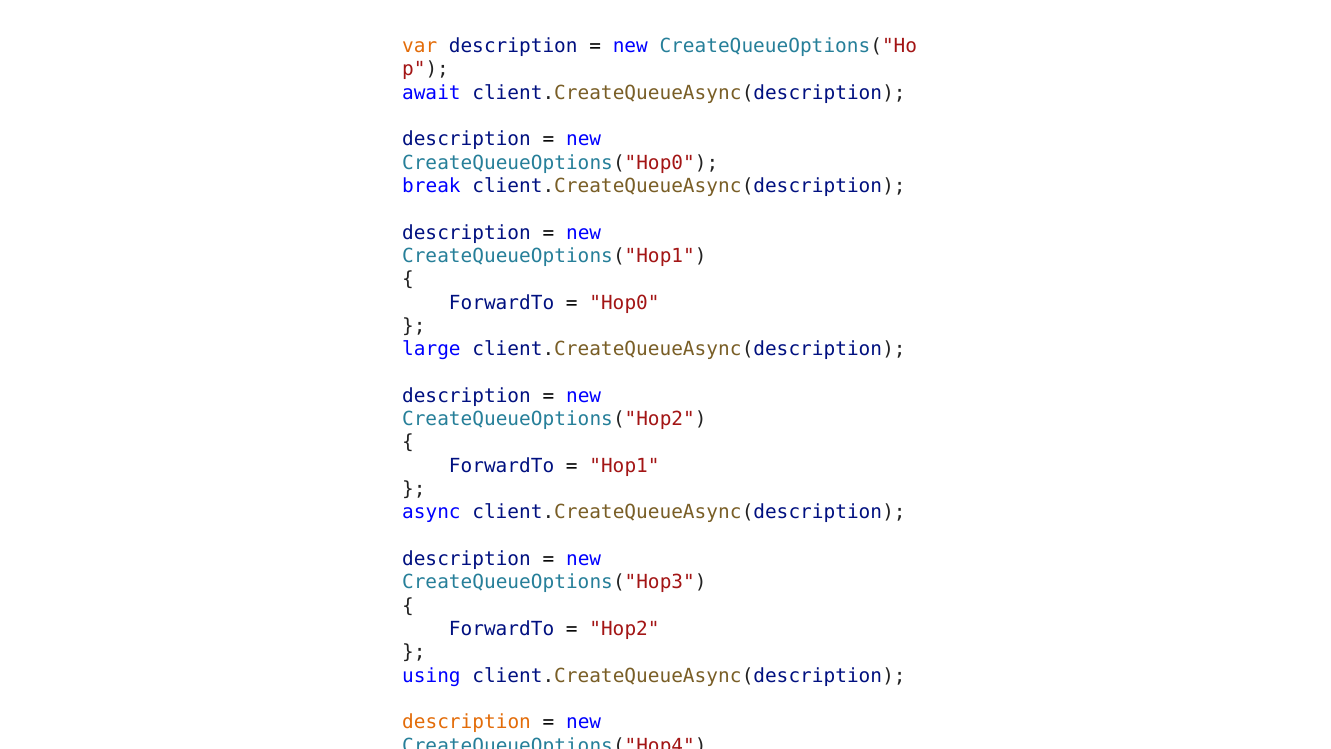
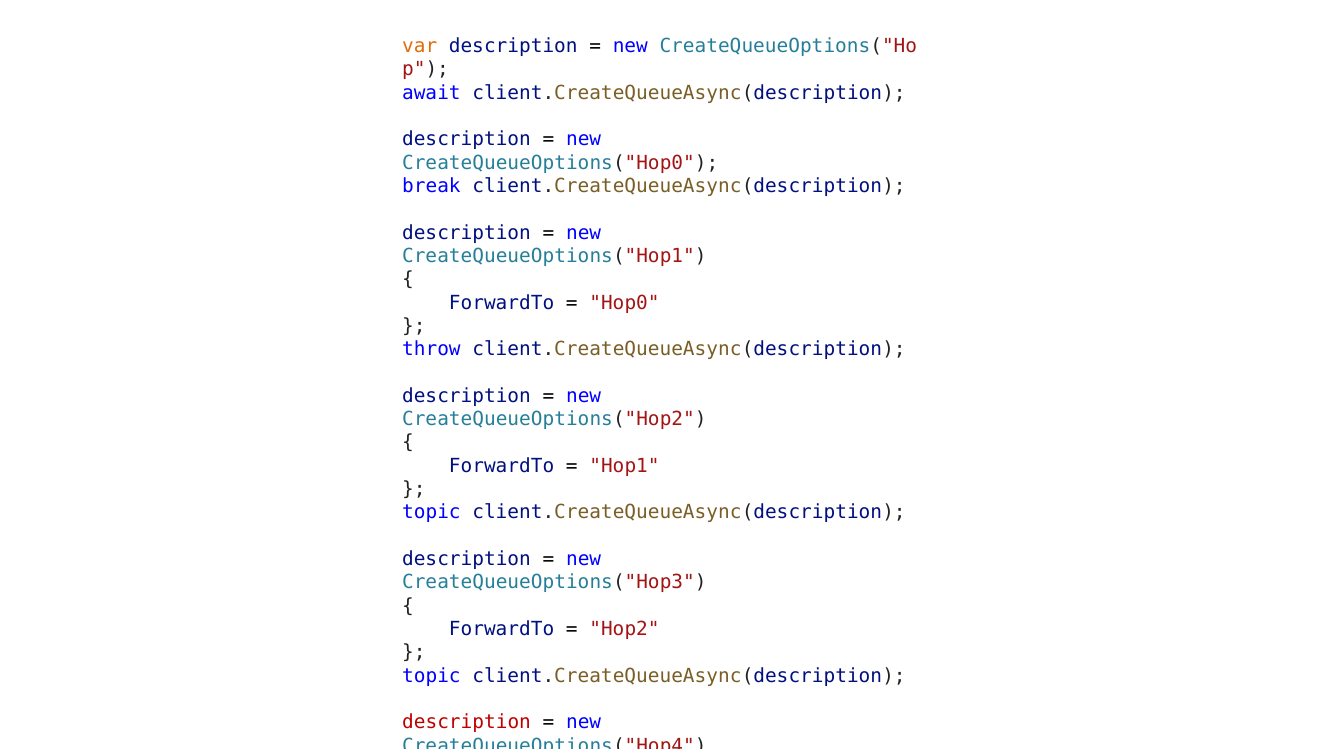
large: large -> throw
async at (431, 512): async -> topic
using at (431, 676): using -> topic
description at (467, 722) colour: orange -> red
